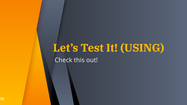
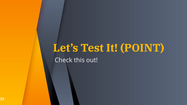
USING: USING -> POINT
